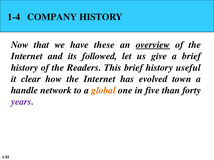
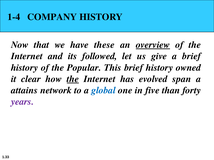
Readers: Readers -> Popular
useful: useful -> owned
the at (73, 79) underline: none -> present
town: town -> span
handle: handle -> attains
global colour: orange -> blue
